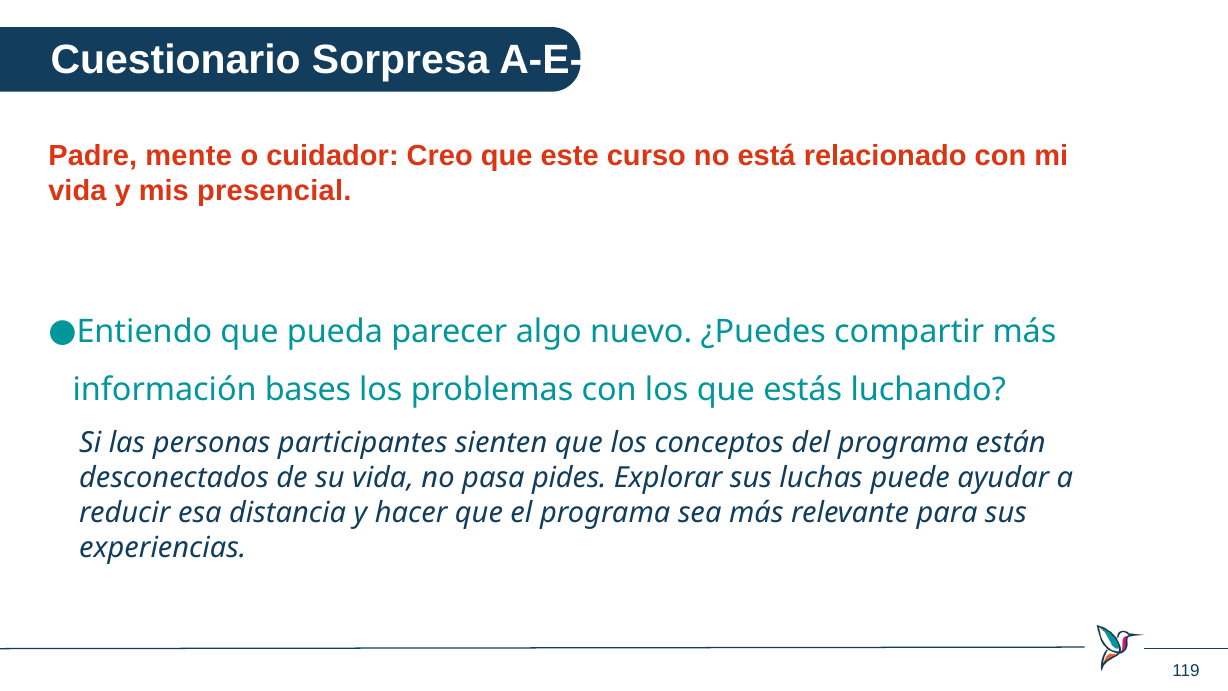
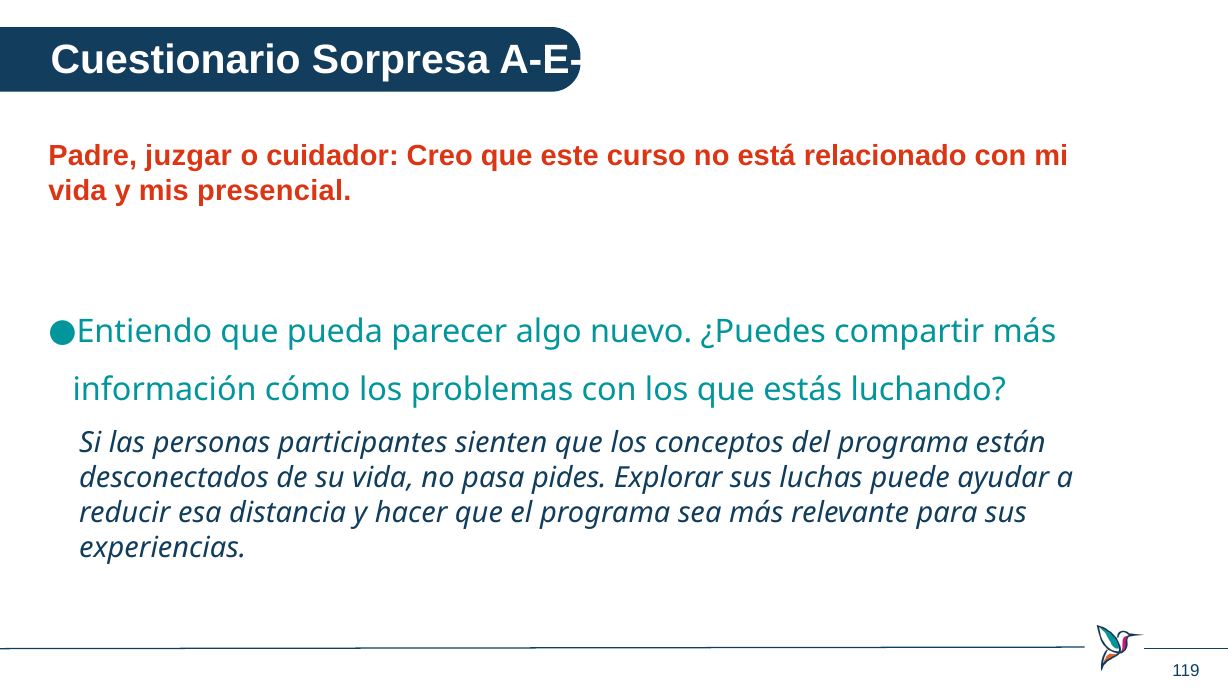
mente: mente -> juzgar
bases: bases -> cómo
